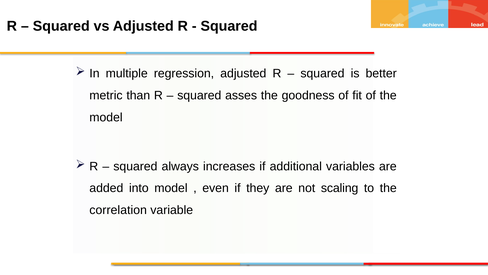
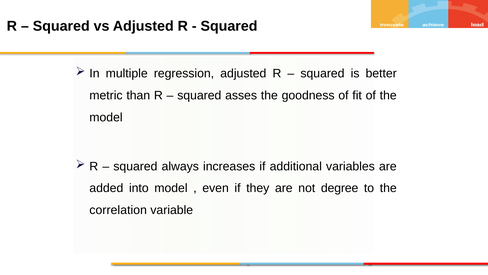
scaling: scaling -> degree
